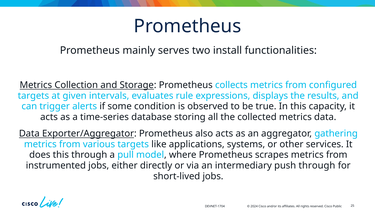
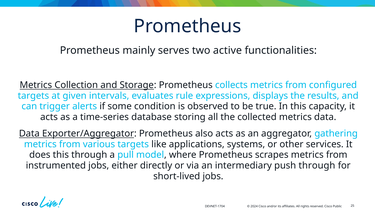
install: install -> active
